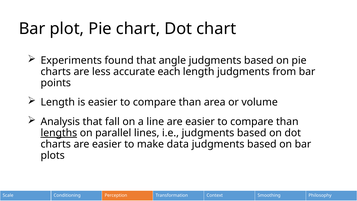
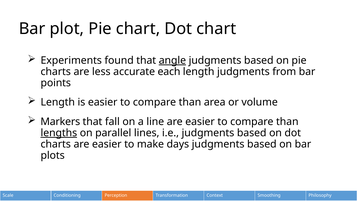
angle underline: none -> present
Analysis: Analysis -> Markers
data: data -> days
